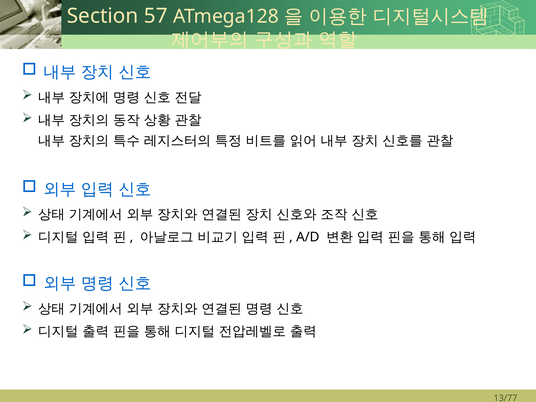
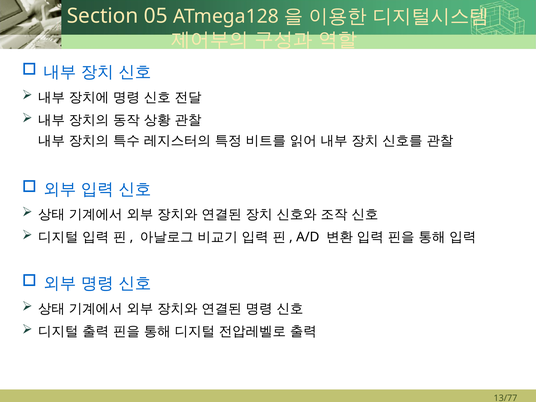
57: 57 -> 05
